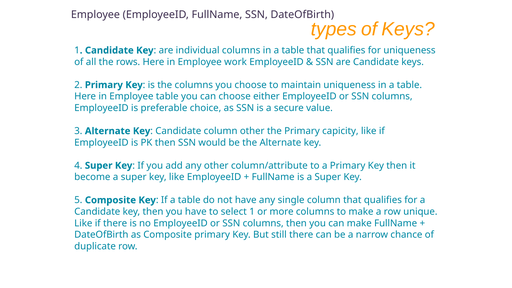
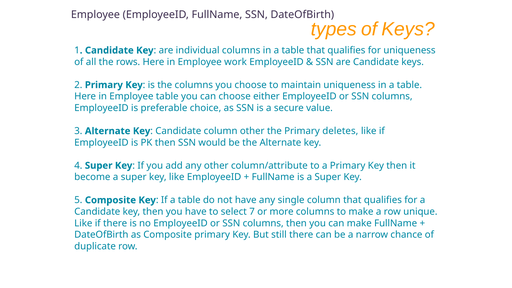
capicity: capicity -> deletes
select 1: 1 -> 7
